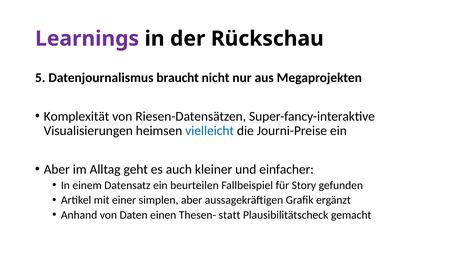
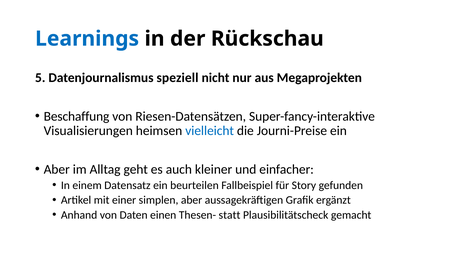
Learnings colour: purple -> blue
braucht: braucht -> speziell
Komplexität: Komplexität -> Beschaffung
